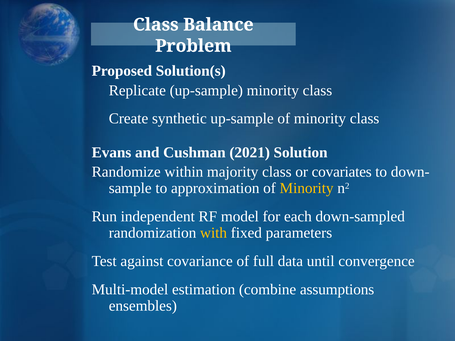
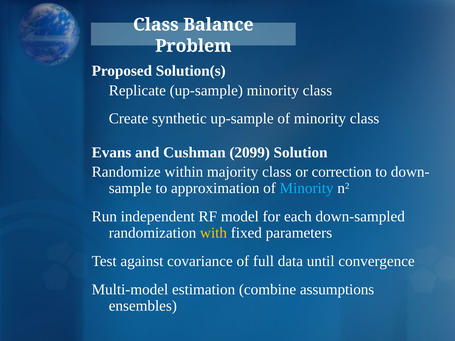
2021: 2021 -> 2099
covariates: covariates -> correction
Minority at (307, 188) colour: yellow -> light blue
